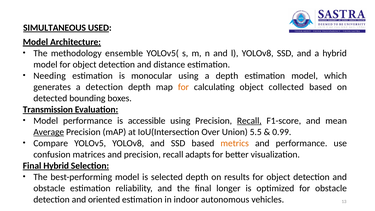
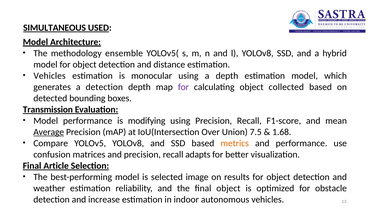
Needing at (50, 76): Needing -> Vehicles
for at (183, 87) colour: orange -> purple
accessible: accessible -> modifying
Recall at (249, 121) underline: present -> none
5.5: 5.5 -> 7.5
0.99: 0.99 -> 1.68
Final Hybrid: Hybrid -> Article
selected depth: depth -> image
obstacle at (49, 188): obstacle -> weather
final longer: longer -> object
oriented: oriented -> increase
